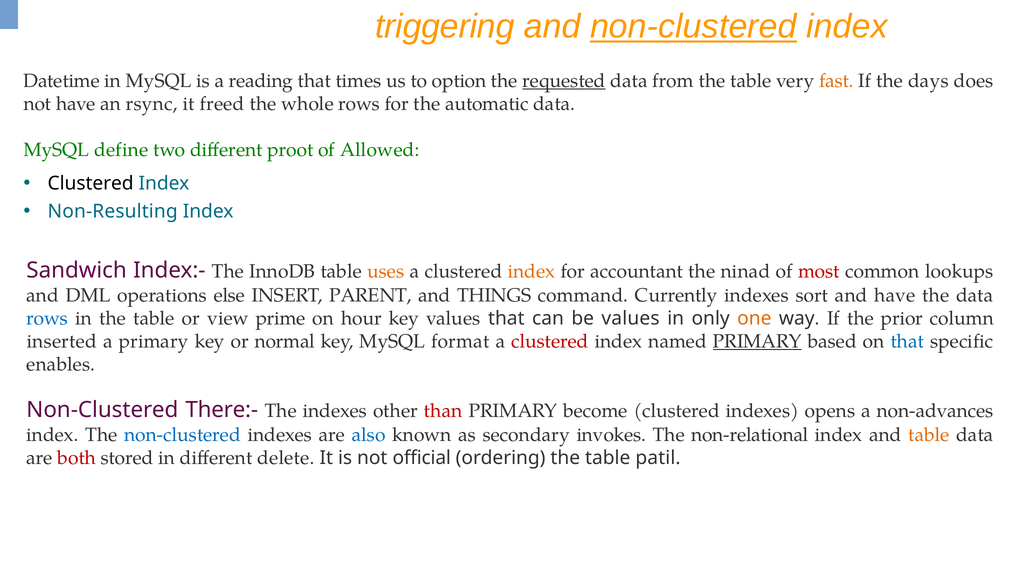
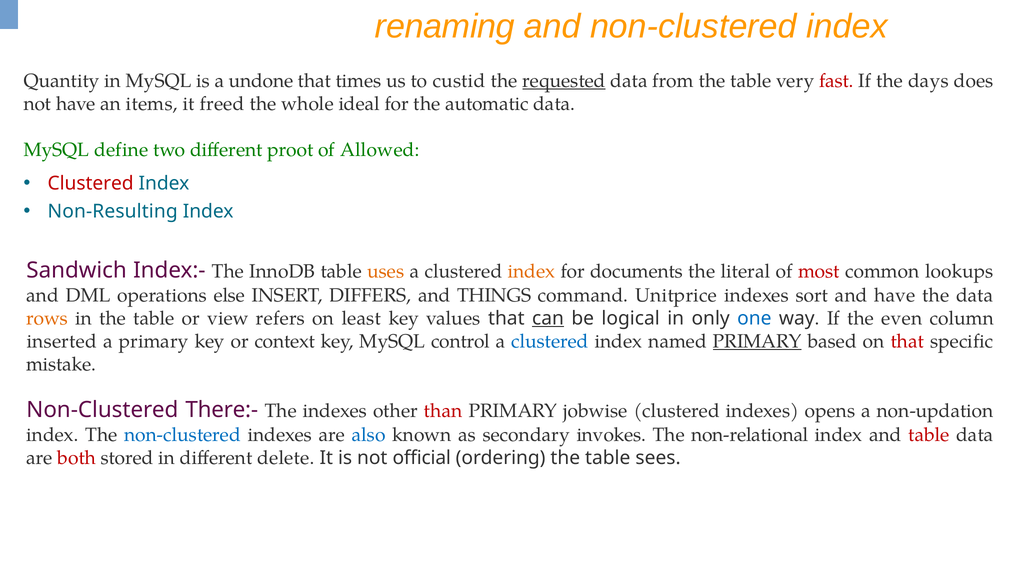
triggering: triggering -> renaming
non-clustered at (693, 27) underline: present -> none
Datetime: Datetime -> Quantity
reading: reading -> undone
option: option -> custid
fast colour: orange -> red
rsync: rsync -> items
whole rows: rows -> ideal
Clustered at (91, 183) colour: black -> red
accountant: accountant -> documents
ninad: ninad -> literal
PARENT: PARENT -> DIFFERS
Currently: Currently -> Unitprice
rows at (47, 318) colour: blue -> orange
prime: prime -> refers
hour: hour -> least
can underline: none -> present
be values: values -> logical
one colour: orange -> blue
prior: prior -> even
normal: normal -> context
format: format -> control
clustered at (550, 341) colour: red -> blue
that at (907, 341) colour: blue -> red
enables: enables -> mistake
become: become -> jobwise
non-advances: non-advances -> non-updation
table at (929, 435) colour: orange -> red
patil: patil -> sees
